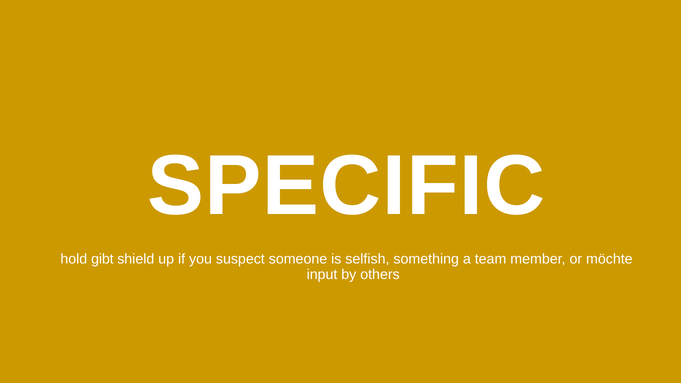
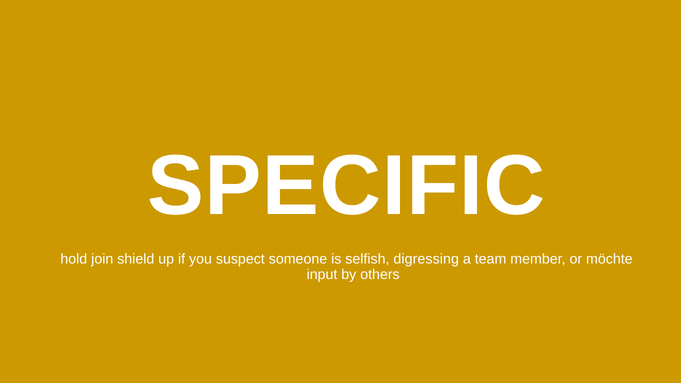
gibt: gibt -> join
something: something -> digressing
